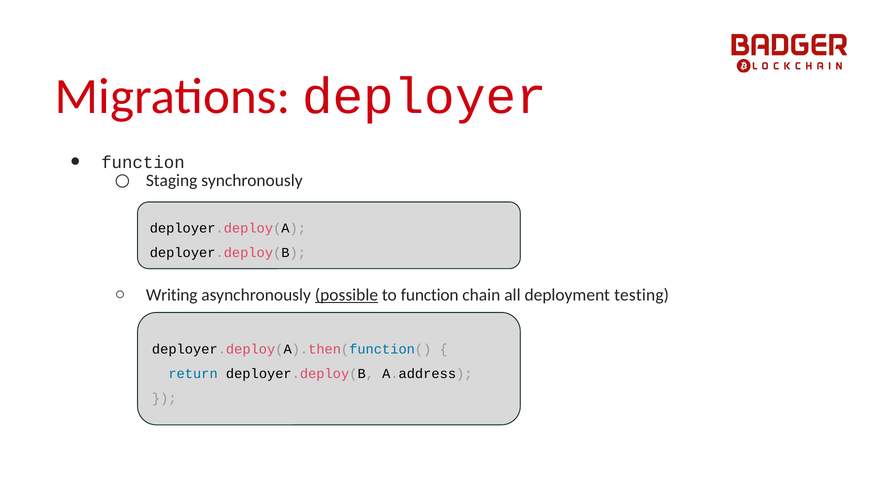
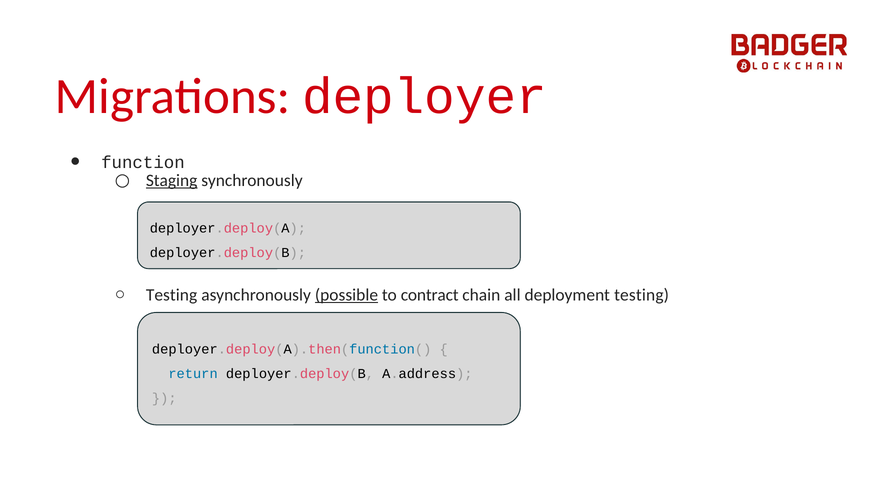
Staging underline: none -> present
Writing at (172, 295): Writing -> Testing
to function: function -> contract
